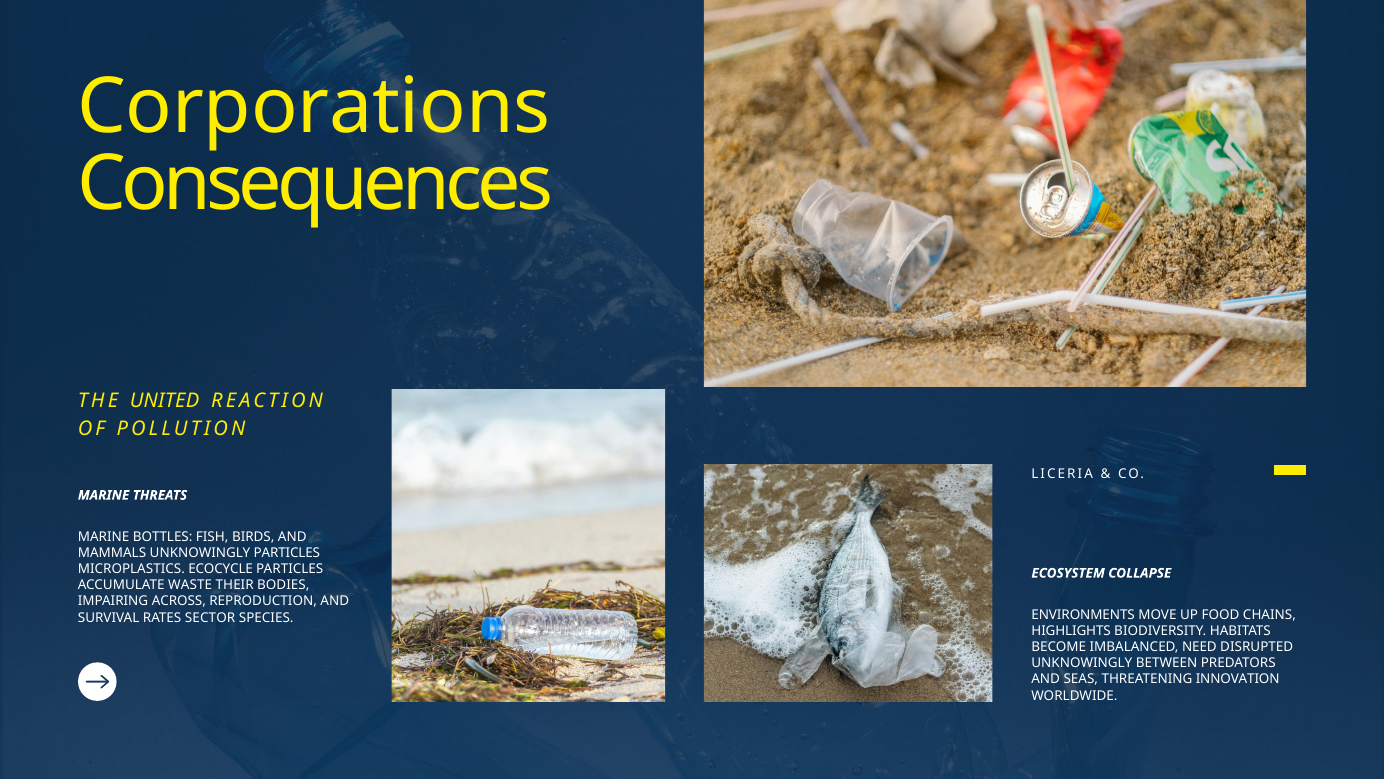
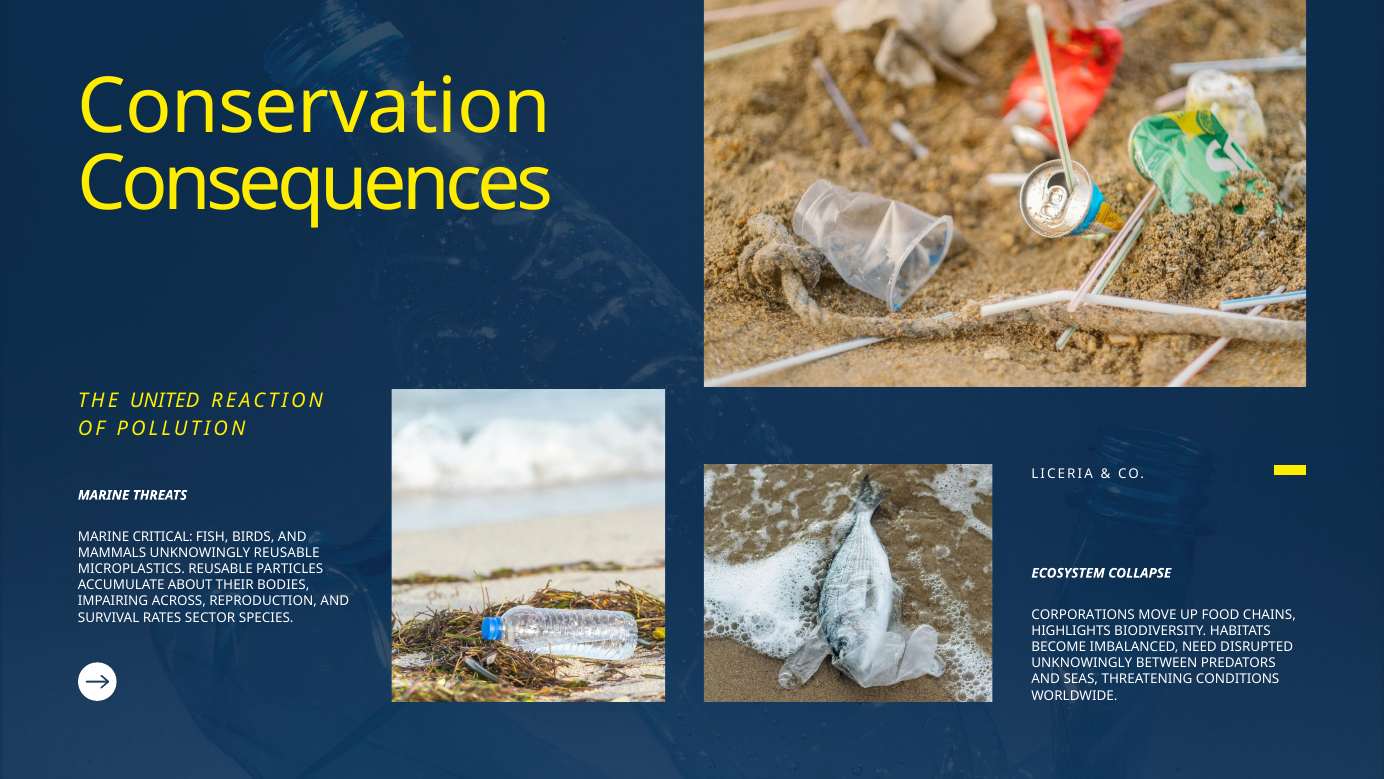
Corporations: Corporations -> Conservation
BOTTLES: BOTTLES -> CRITICAL
UNKNOWINGLY PARTICLES: PARTICLES -> REUSABLE
MICROPLASTICS ECOCYCLE: ECOCYCLE -> REUSABLE
WASTE: WASTE -> ABOUT
ENVIRONMENTS: ENVIRONMENTS -> CORPORATIONS
INNOVATION: INNOVATION -> CONDITIONS
